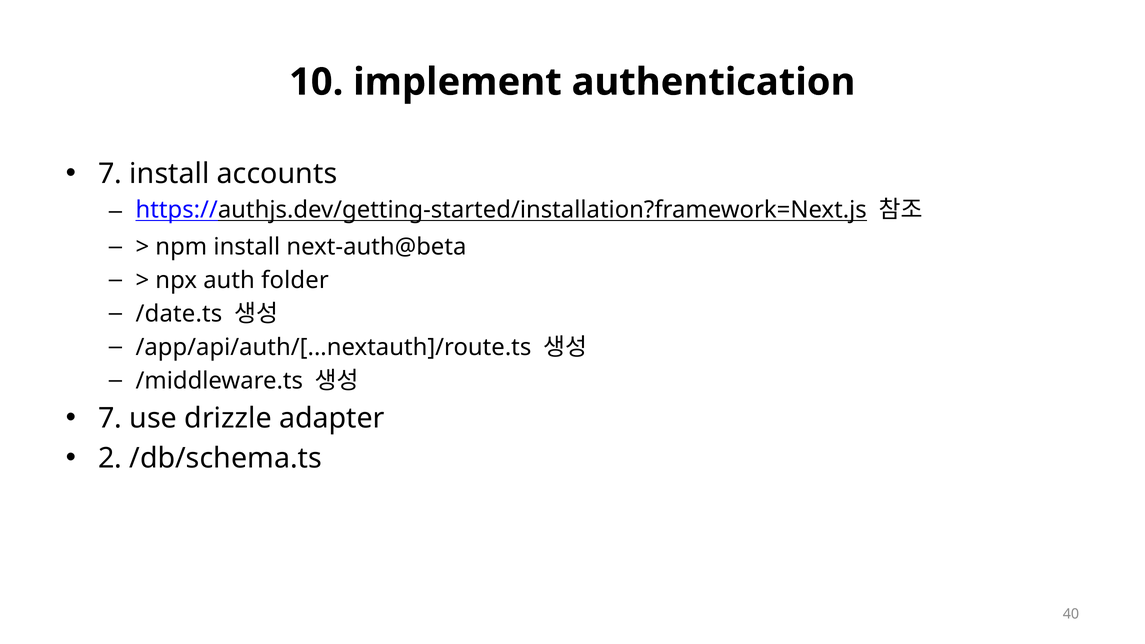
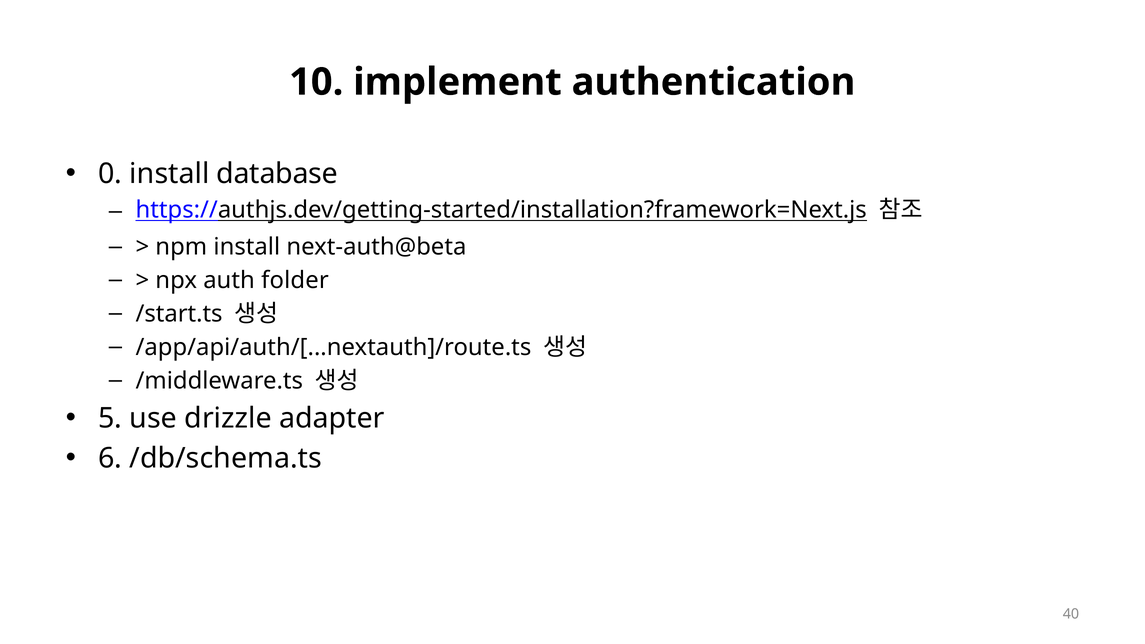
7 at (110, 174): 7 -> 0
accounts: accounts -> database
/date.ts: /date.ts -> /start.ts
7 at (110, 418): 7 -> 5
2: 2 -> 6
